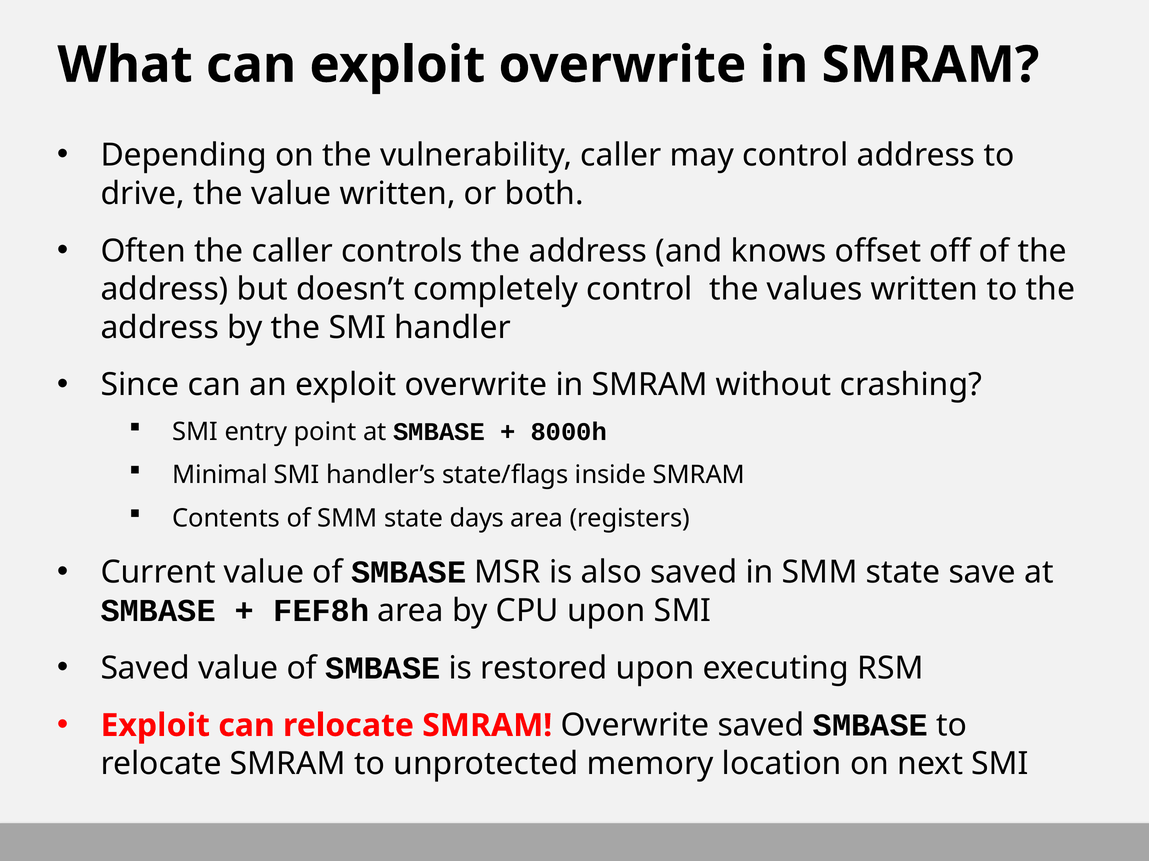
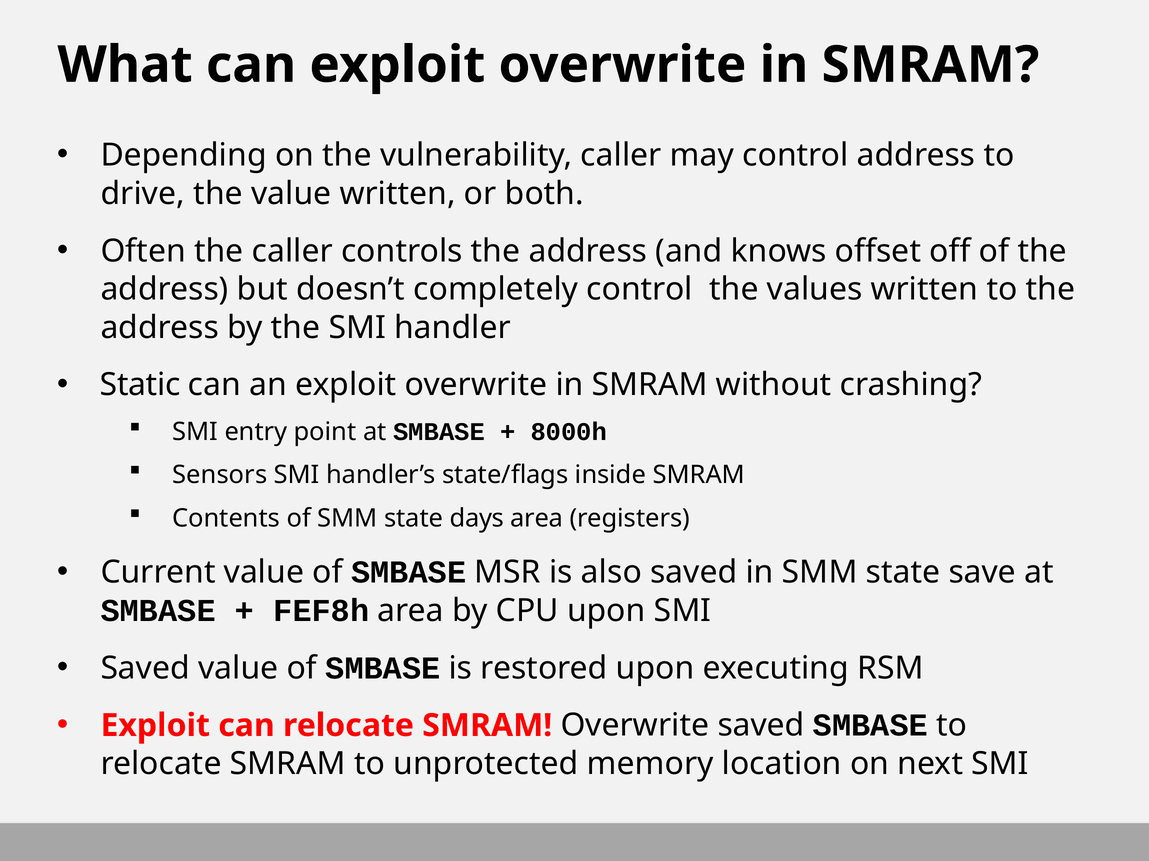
Since: Since -> Static
Minimal: Minimal -> Sensors
